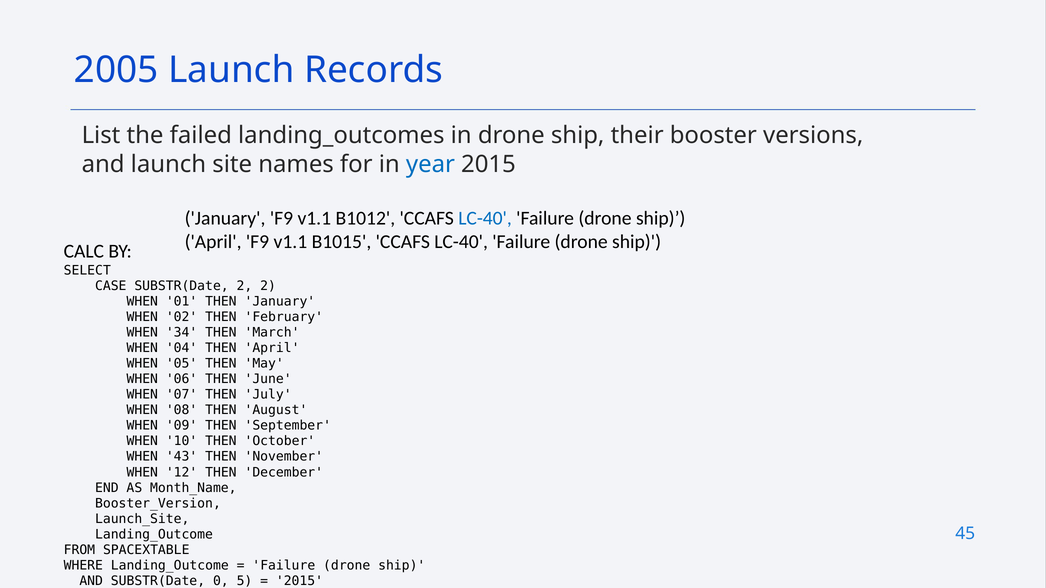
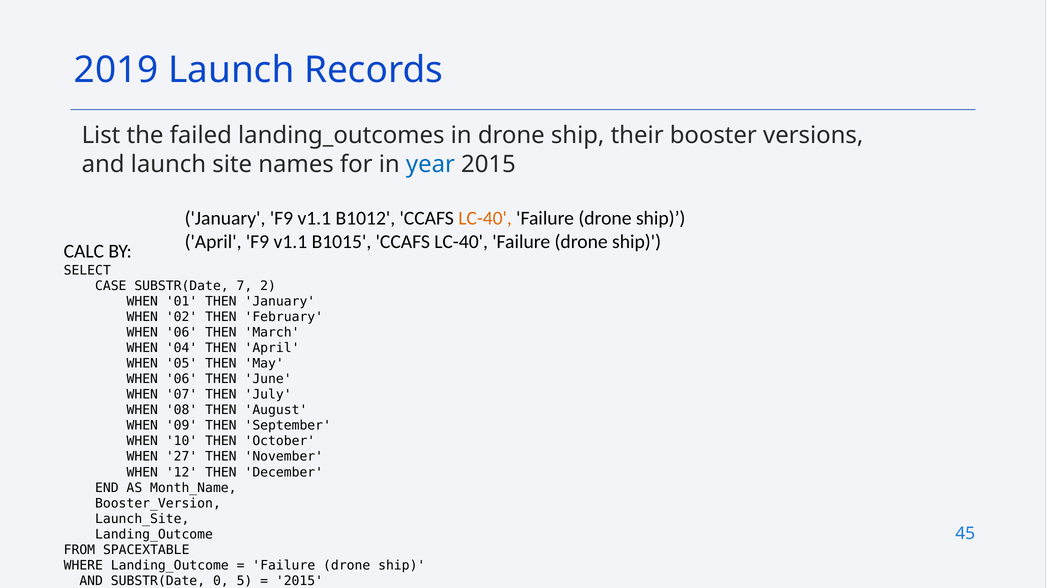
2005: 2005 -> 2019
LC-40 at (485, 219) colour: blue -> orange
SUBSTR(Date 2: 2 -> 7
34 at (182, 333): 34 -> 06
43: 43 -> 27
